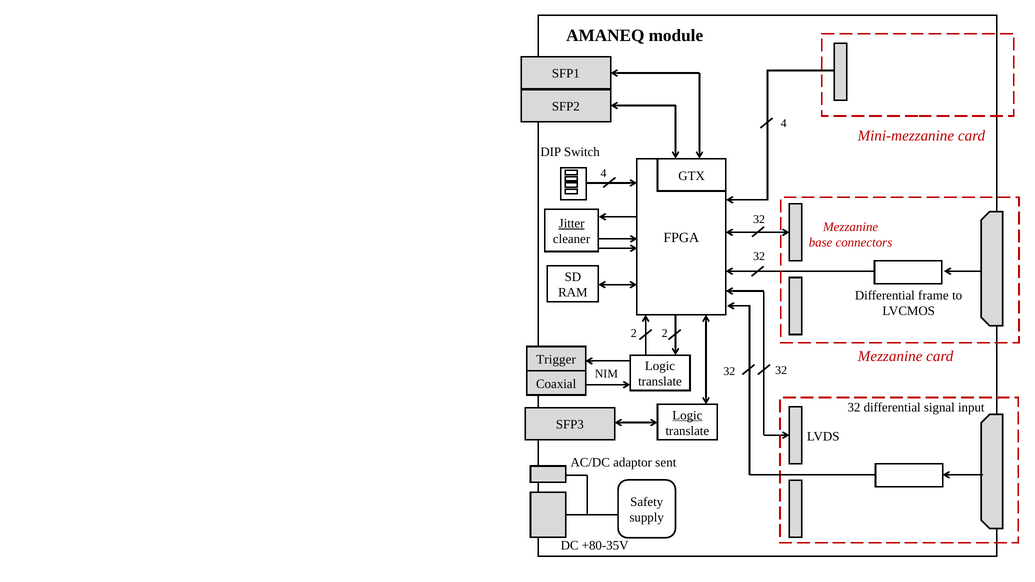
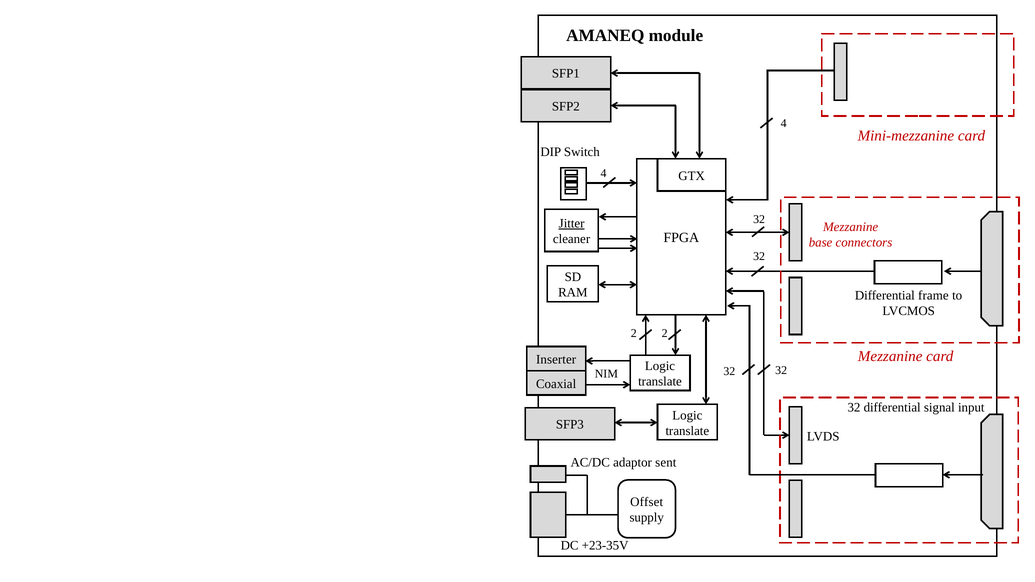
Trigger: Trigger -> Inserter
Logic at (687, 415) underline: present -> none
Safety: Safety -> Offset
+80-35V: +80-35V -> +23-35V
